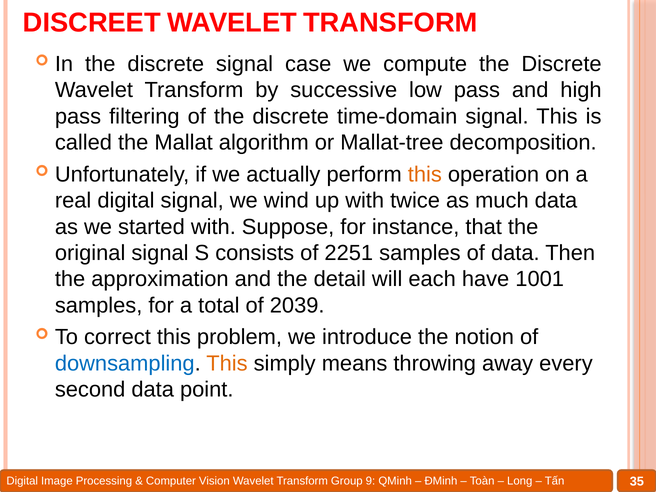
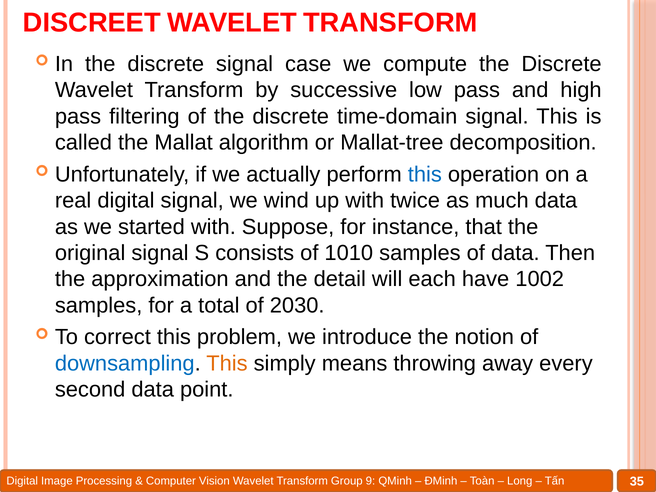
this at (425, 174) colour: orange -> blue
2251: 2251 -> 1010
1001: 1001 -> 1002
2039: 2039 -> 2030
